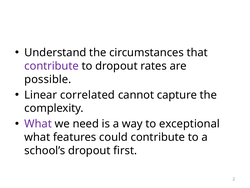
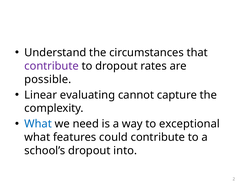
correlated: correlated -> evaluating
What at (38, 124) colour: purple -> blue
first: first -> into
